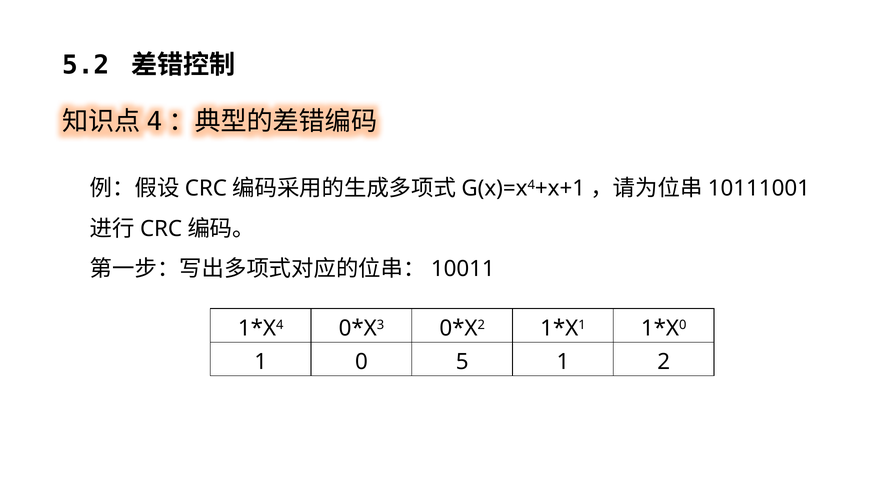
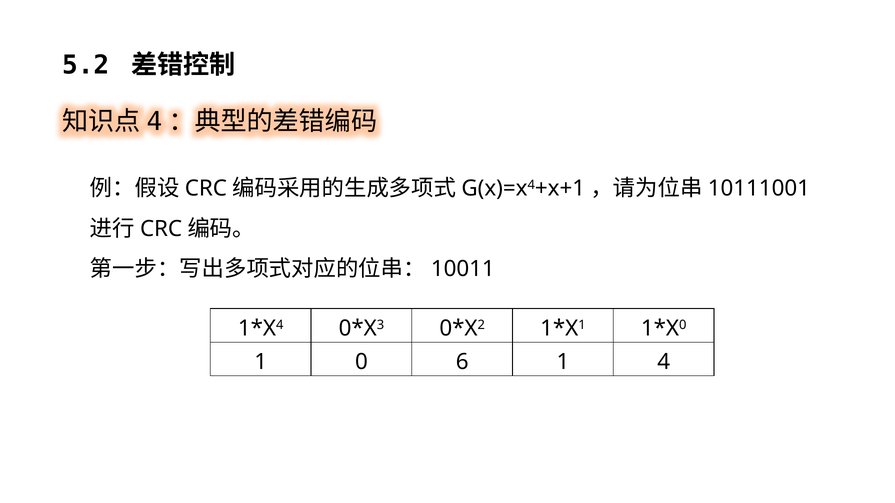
5: 5 -> 6
2: 2 -> 4
